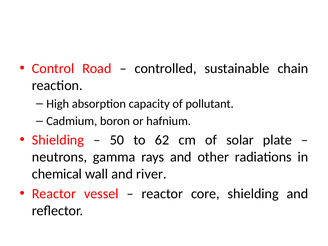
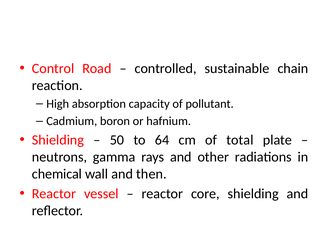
62: 62 -> 64
solar: solar -> total
river: river -> then
